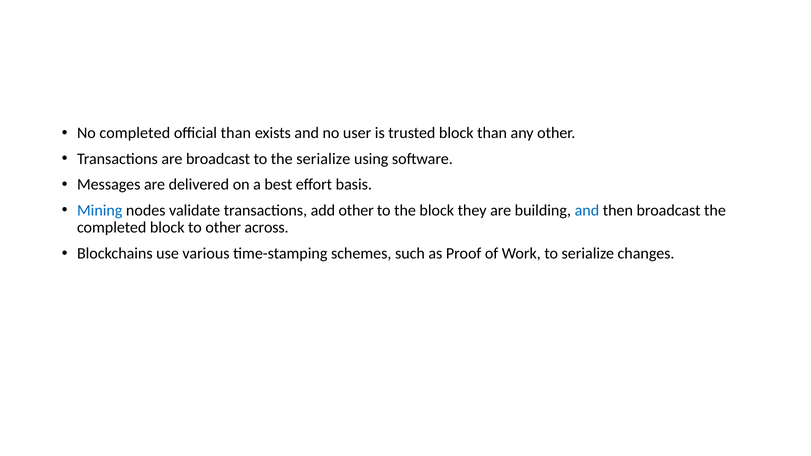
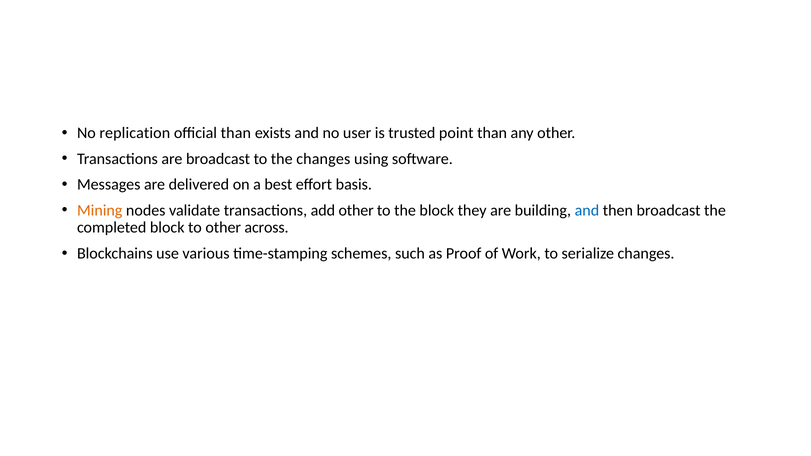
No completed: completed -> replication
trusted block: block -> point
the serialize: serialize -> changes
Mining colour: blue -> orange
